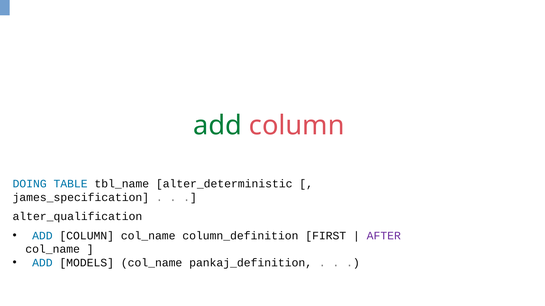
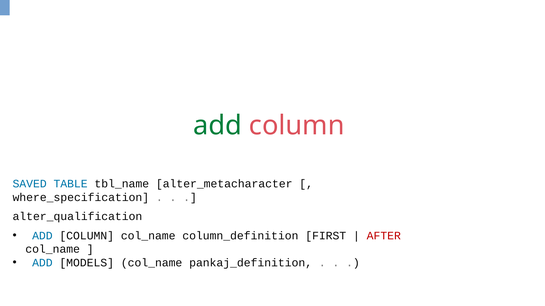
DOING: DOING -> SAVED
alter_deterministic: alter_deterministic -> alter_metacharacter
james_specification: james_specification -> where_specification
AFTER colour: purple -> red
